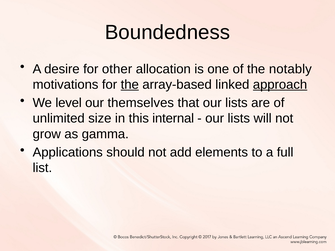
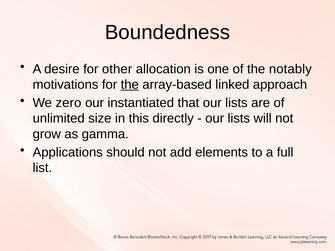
approach underline: present -> none
level: level -> zero
themselves: themselves -> instantiated
internal: internal -> directly
